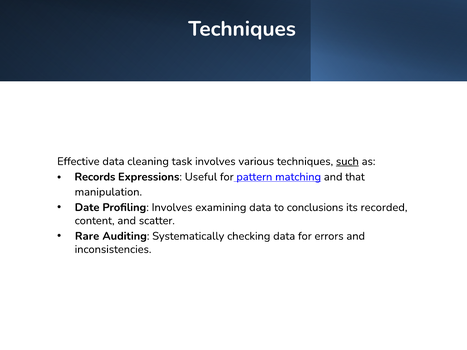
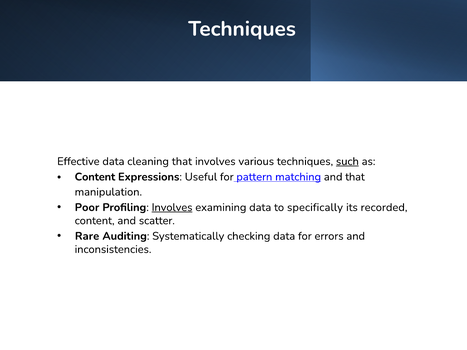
cleaning task: task -> that
Records at (95, 177): Records -> Content
Date: Date -> Poor
Involves at (172, 208) underline: none -> present
conclusions: conclusions -> specifically
